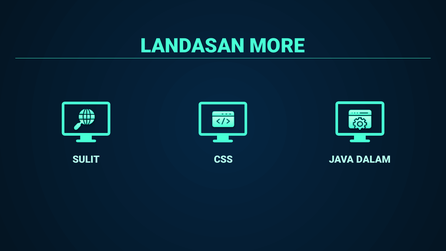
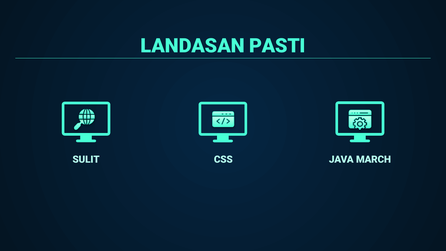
MORE: MORE -> PASTI
DALAM: DALAM -> MARCH
